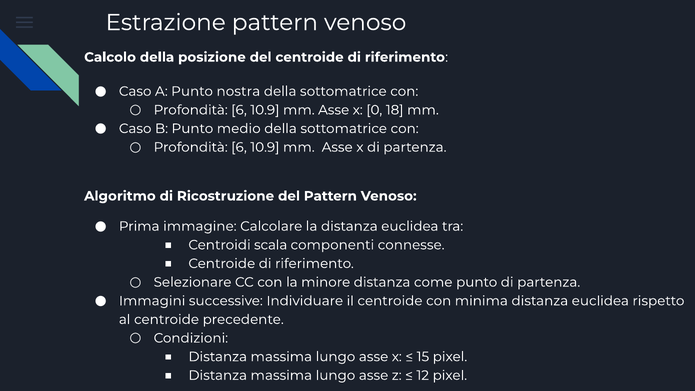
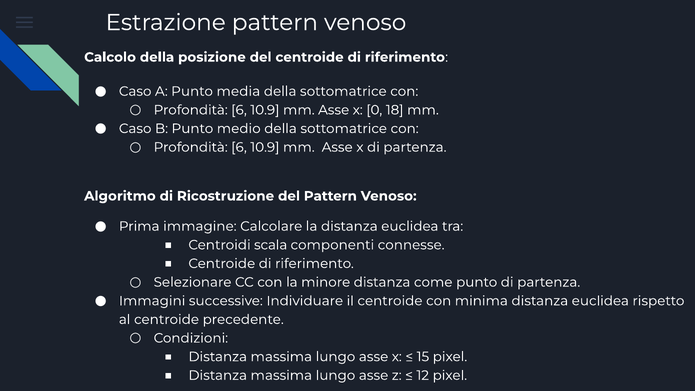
nostra: nostra -> media
